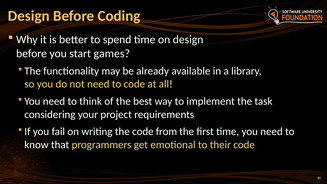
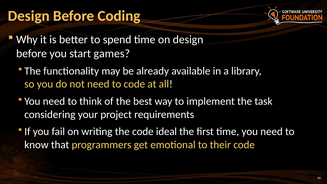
from: from -> ideal
